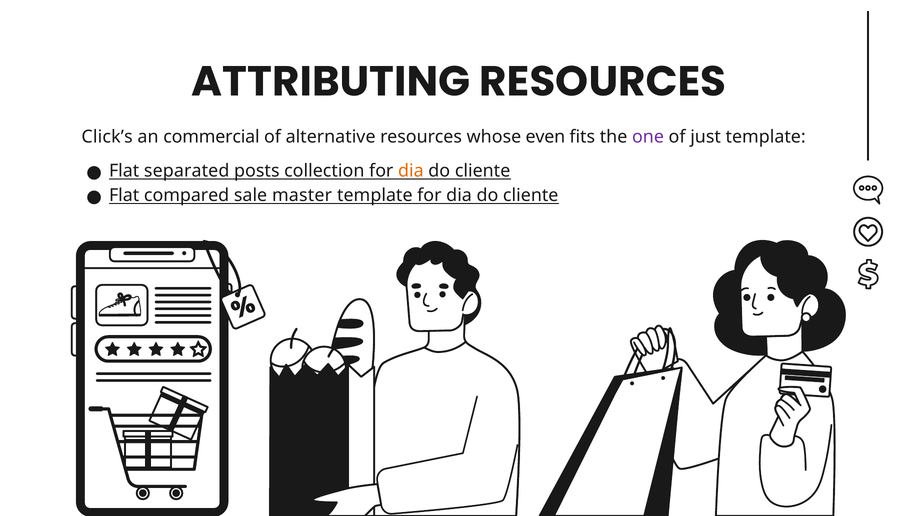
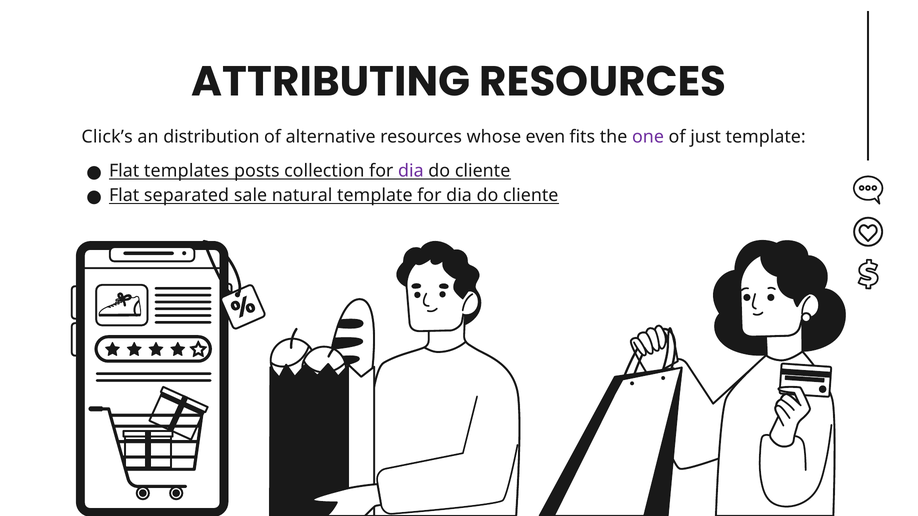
commercial: commercial -> distribution
separated: separated -> templates
dia at (411, 171) colour: orange -> purple
compared: compared -> separated
master: master -> natural
